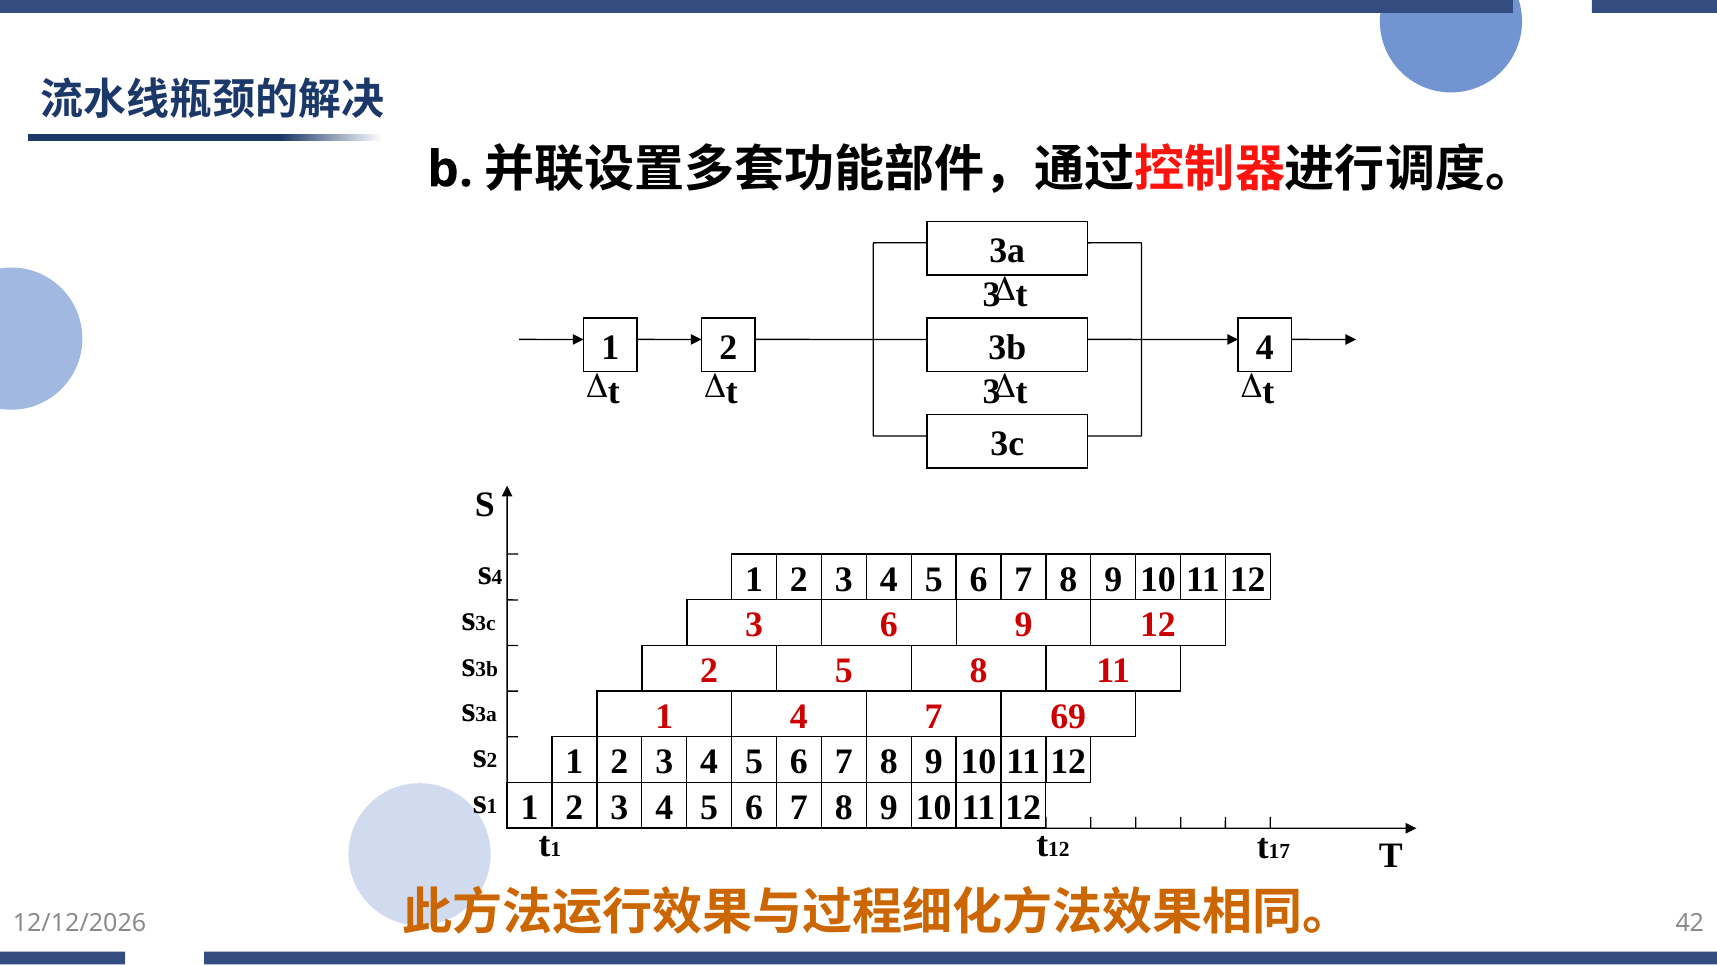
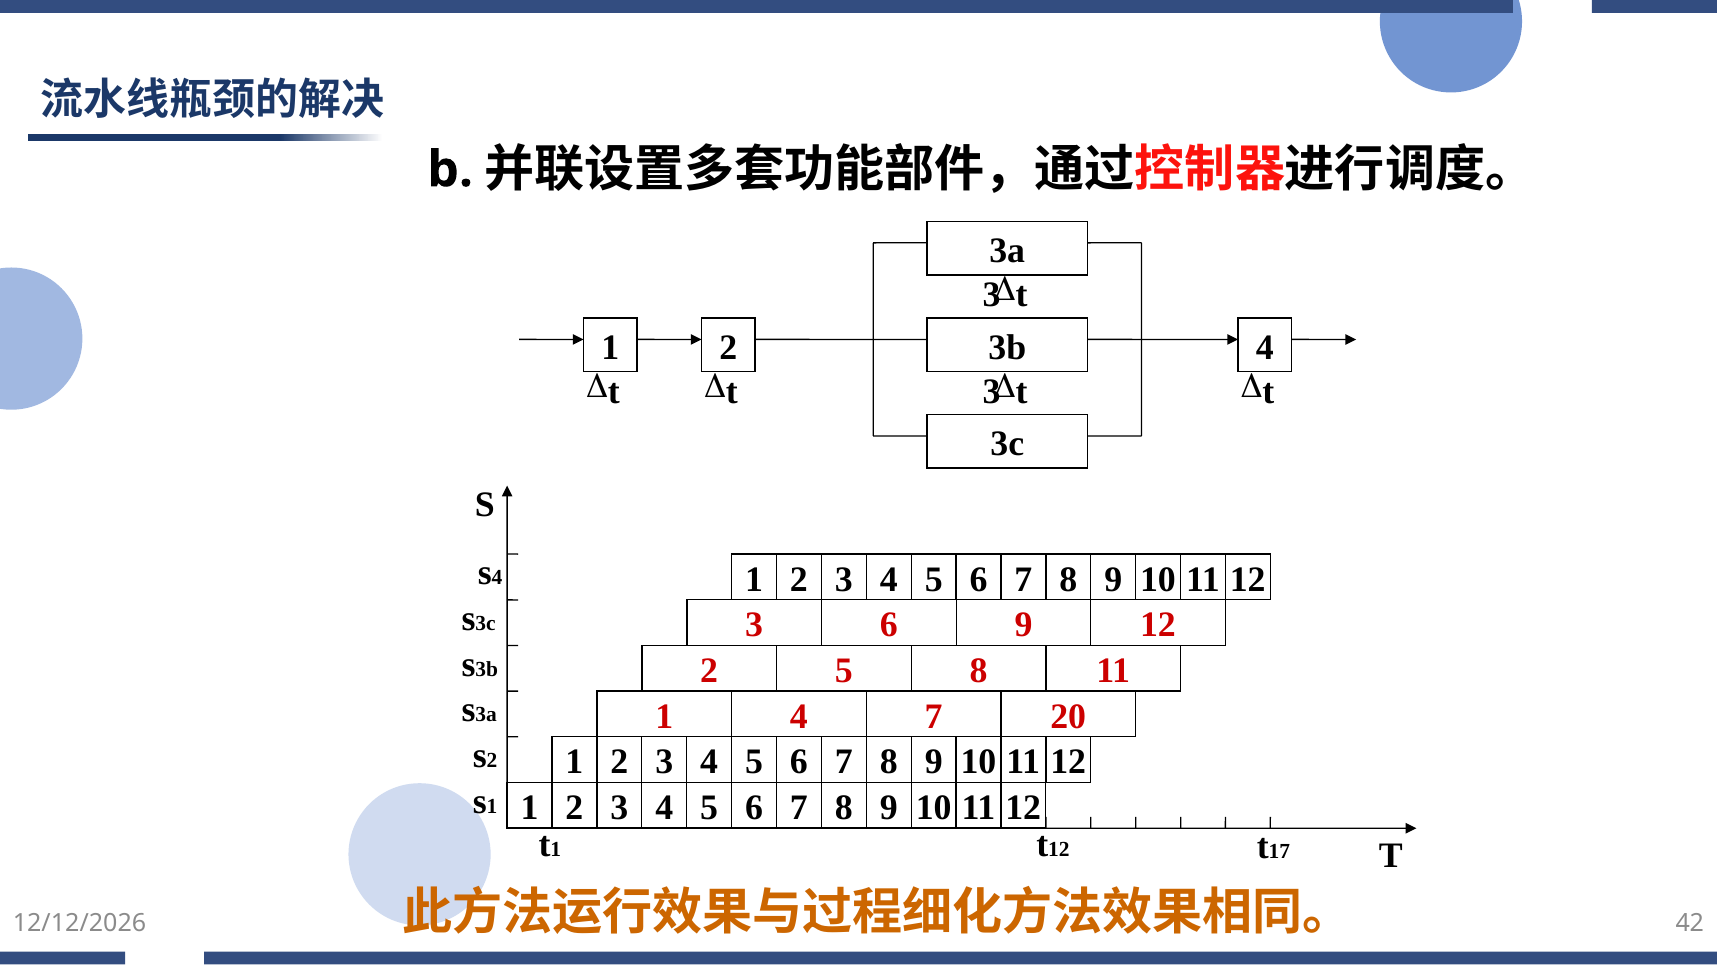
69: 69 -> 20
